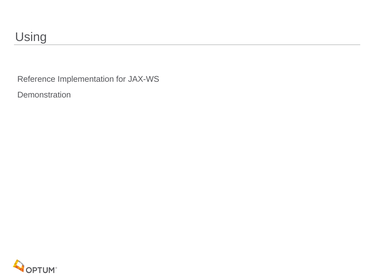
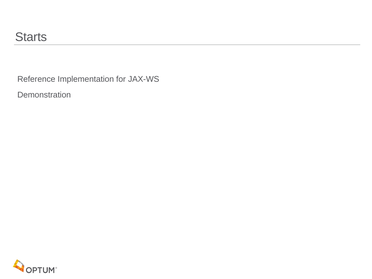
Using: Using -> Starts
